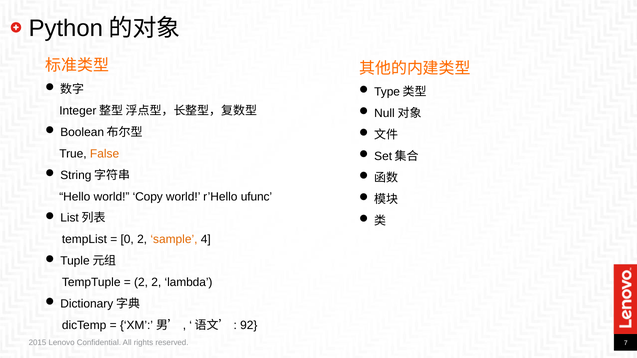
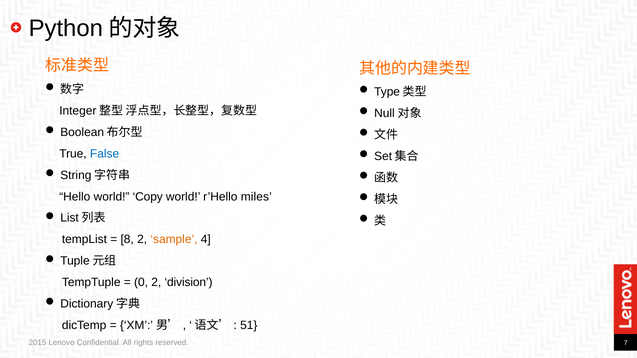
False colour: orange -> blue
ufunc: ufunc -> miles
0: 0 -> 8
2 at (141, 283): 2 -> 0
lambda: lambda -> division
92: 92 -> 51
